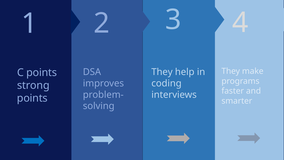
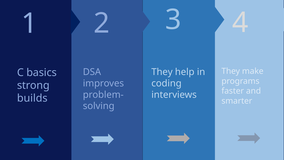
C points: points -> basics
points at (32, 98): points -> builds
